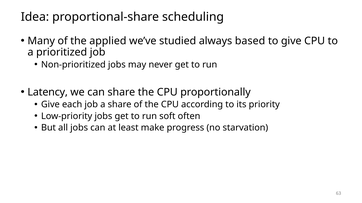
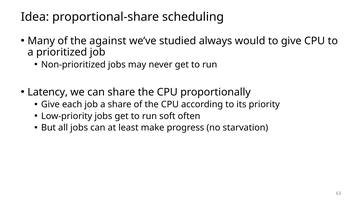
applied: applied -> against
based: based -> would
